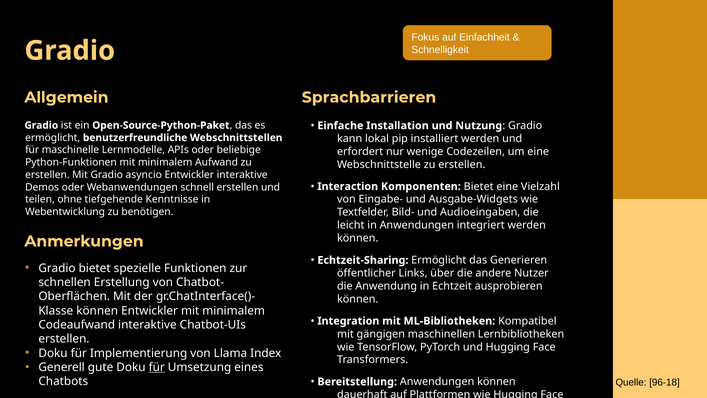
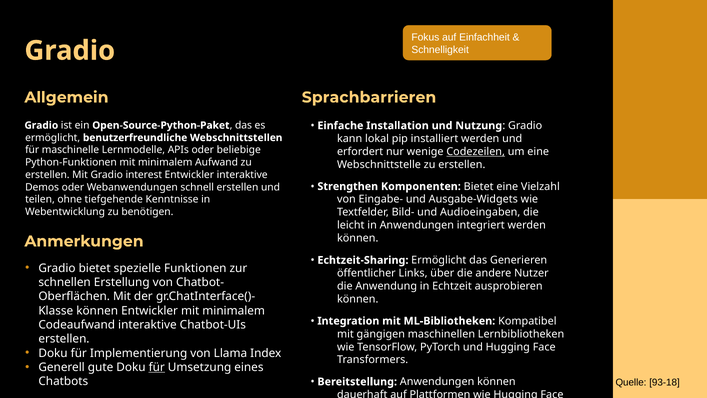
Codezeilen underline: none -> present
asyncio: asyncio -> interest
Interaction: Interaction -> Strengthen
96-18: 96-18 -> 93-18
